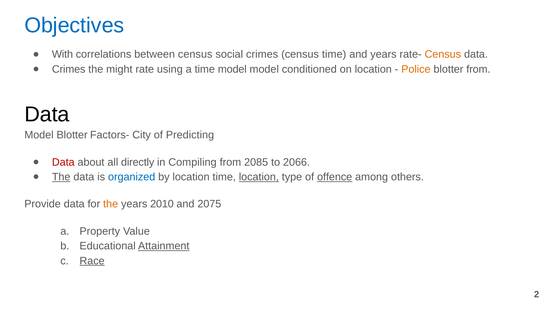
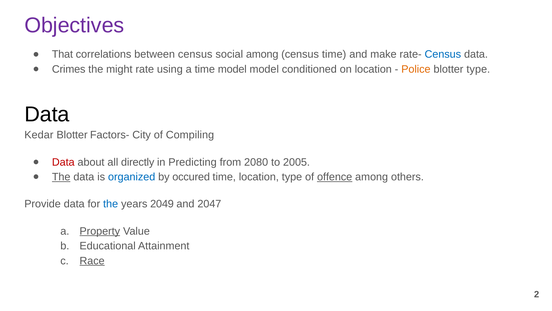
Objectives colour: blue -> purple
With: With -> That
social crimes: crimes -> among
and years: years -> make
Census at (443, 54) colour: orange -> blue
blotter from: from -> type
Model at (39, 135): Model -> Kedar
Predicting: Predicting -> Compiling
Compiling: Compiling -> Predicting
2085: 2085 -> 2080
2066: 2066 -> 2005
by location: location -> occured
location at (259, 177) underline: present -> none
the at (111, 204) colour: orange -> blue
2010: 2010 -> 2049
2075: 2075 -> 2047
Property underline: none -> present
Attainment underline: present -> none
